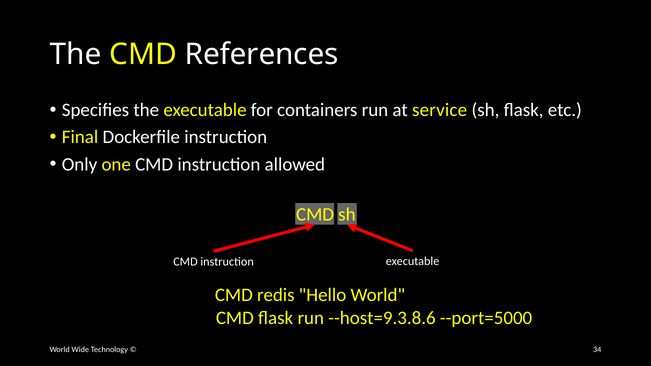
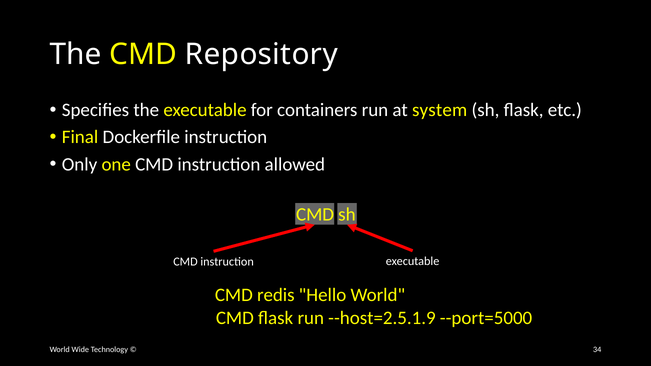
References: References -> Repository
service: service -> system
--host=9.3.8.6: --host=9.3.8.6 -> --host=2.5.1.9
